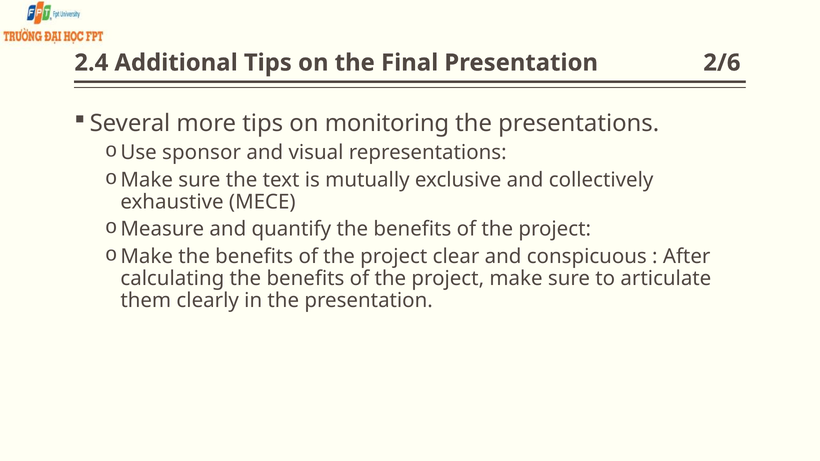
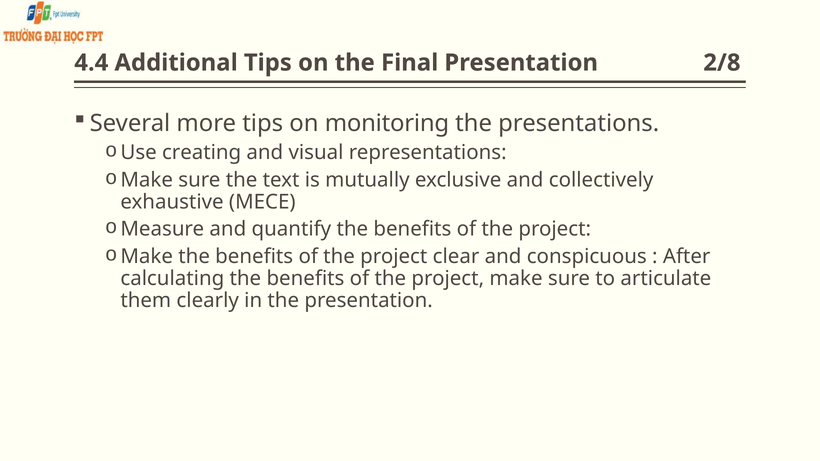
2.4: 2.4 -> 4.4
2/6: 2/6 -> 2/8
sponsor: sponsor -> creating
